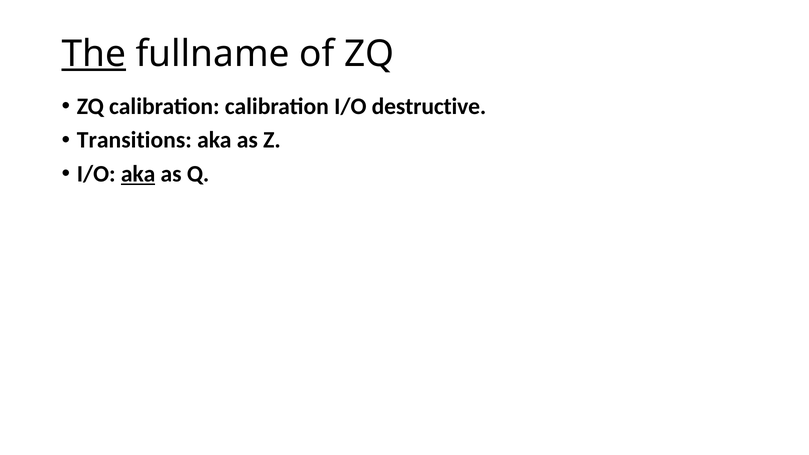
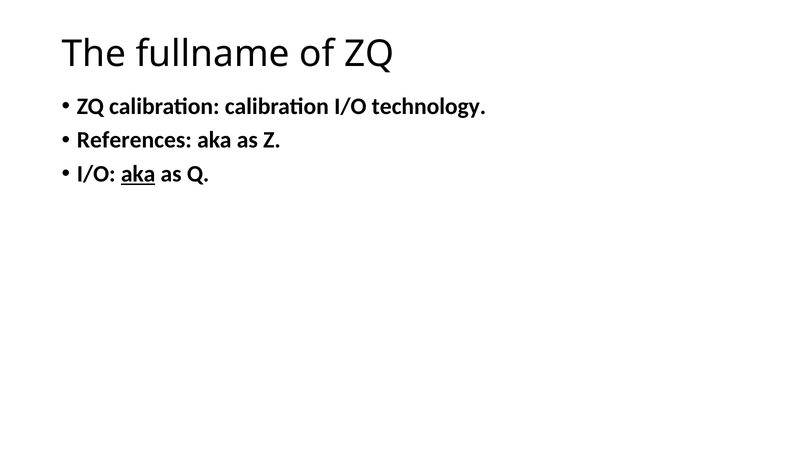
The underline: present -> none
destructive: destructive -> technology
Transitions: Transitions -> References
